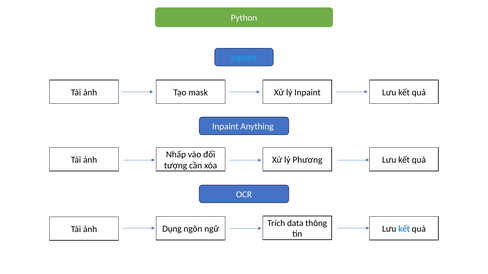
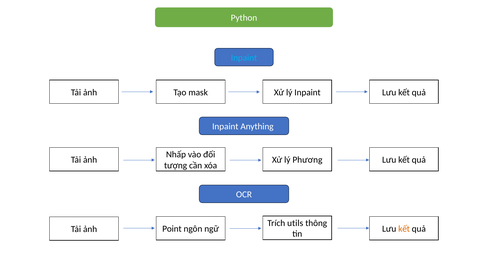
data: data -> utils
kết at (404, 229) colour: blue -> orange
Dụng: Dụng -> Point
